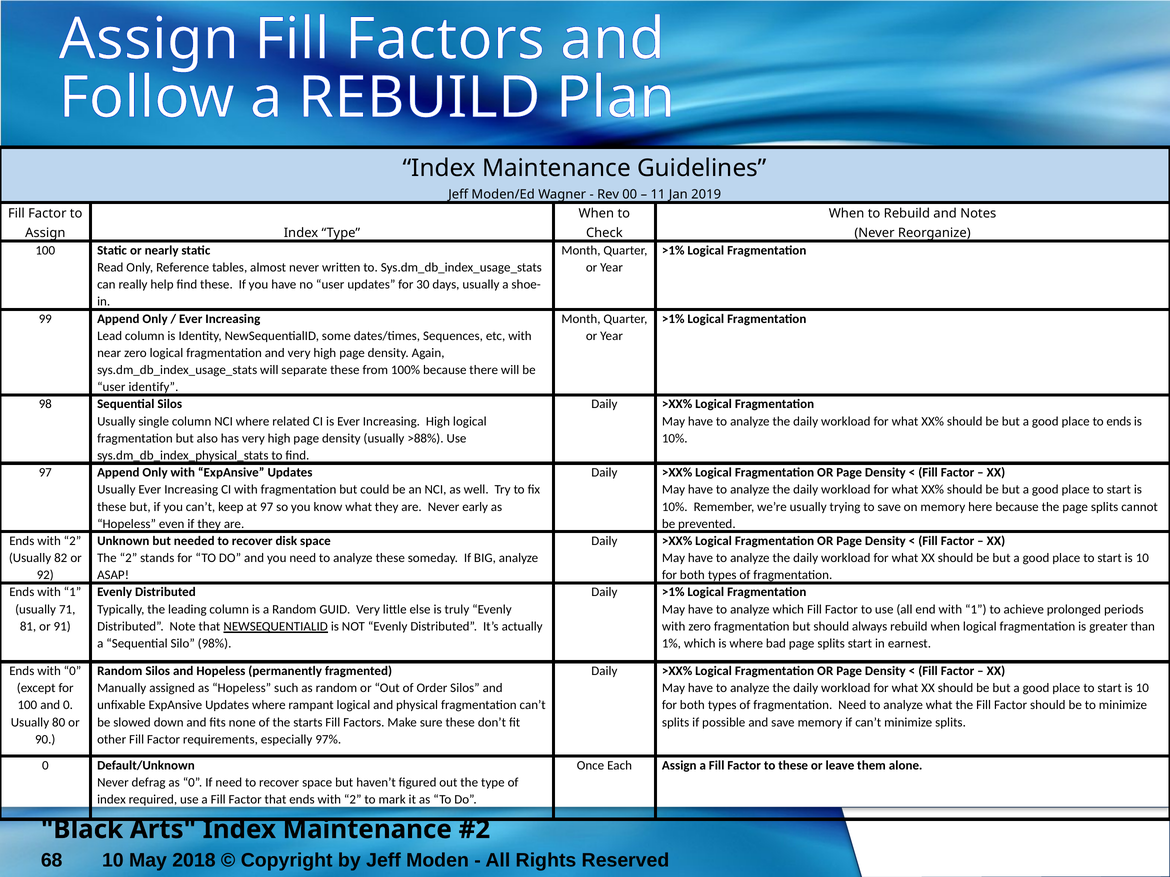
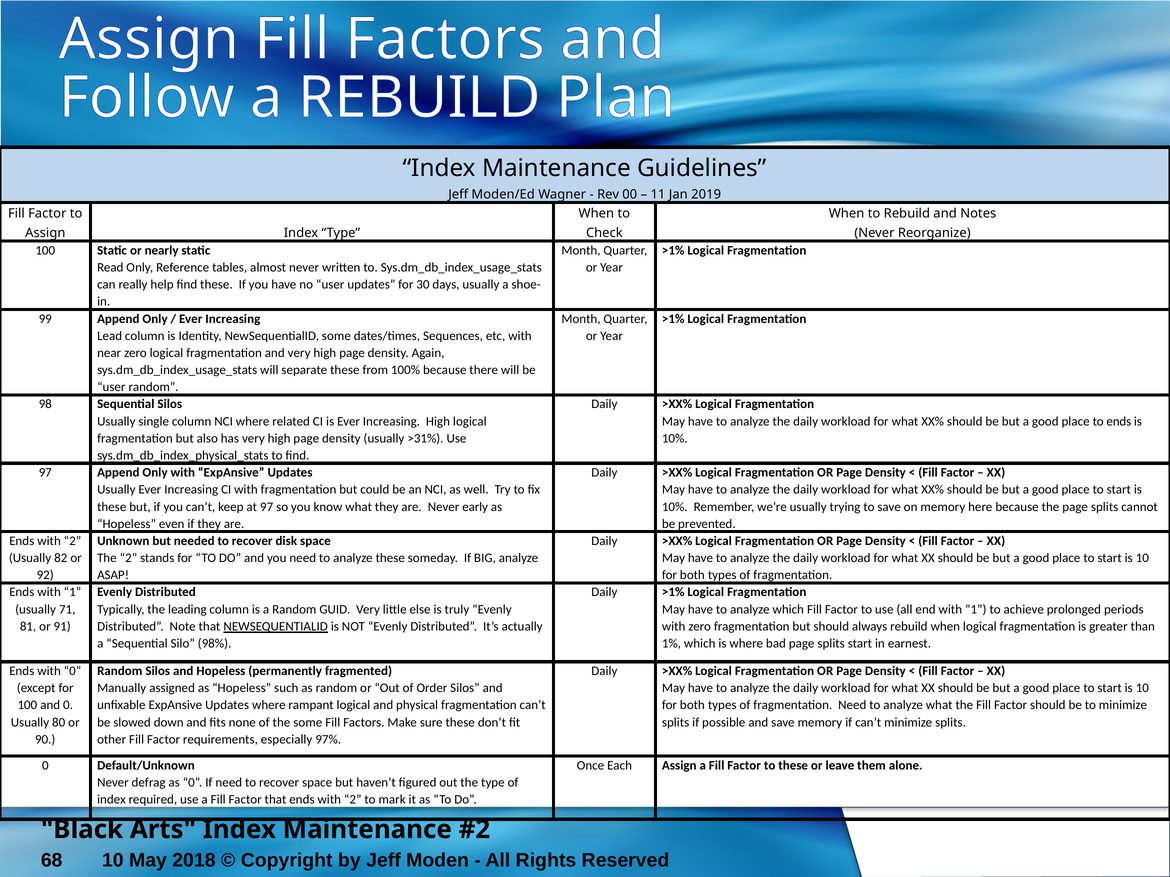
user identify: identify -> random
>88%: >88% -> >31%
the starts: starts -> some
